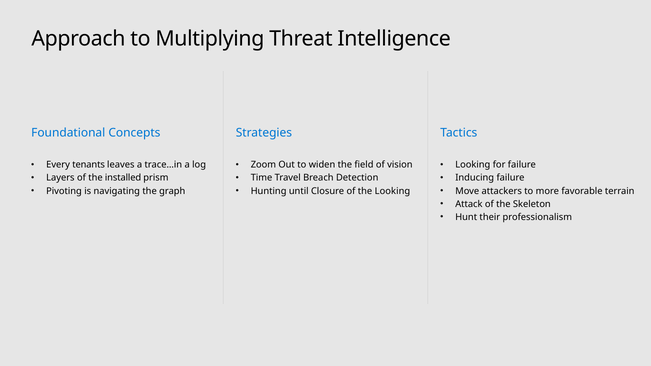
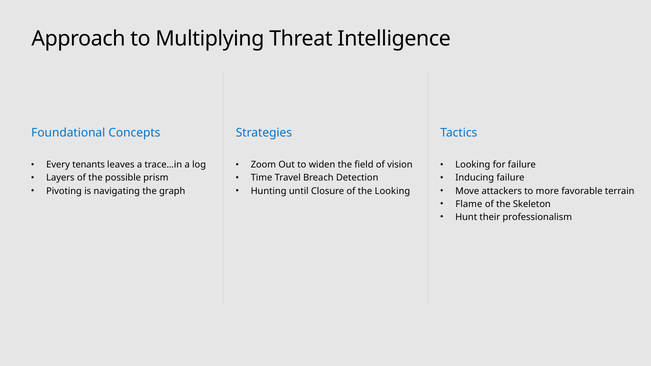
installed: installed -> possible
Attack: Attack -> Flame
